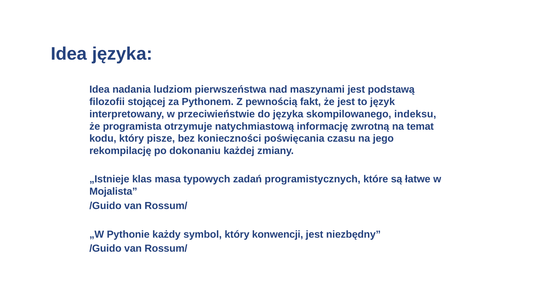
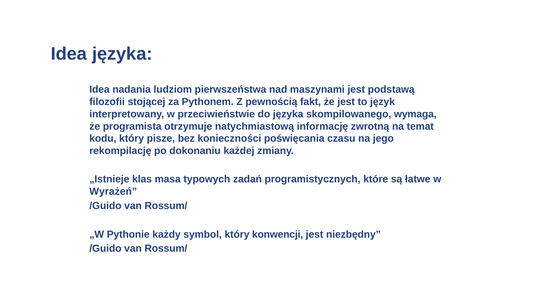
indeksu: indeksu -> wymaga
Mojalista: Mojalista -> Wyrażeń
